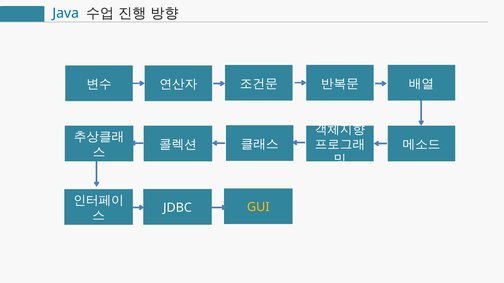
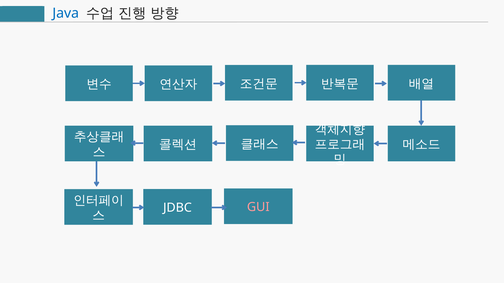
GUI colour: yellow -> pink
